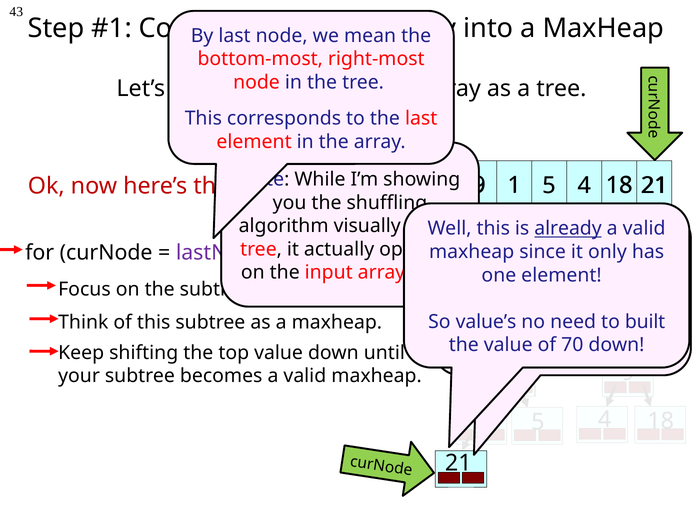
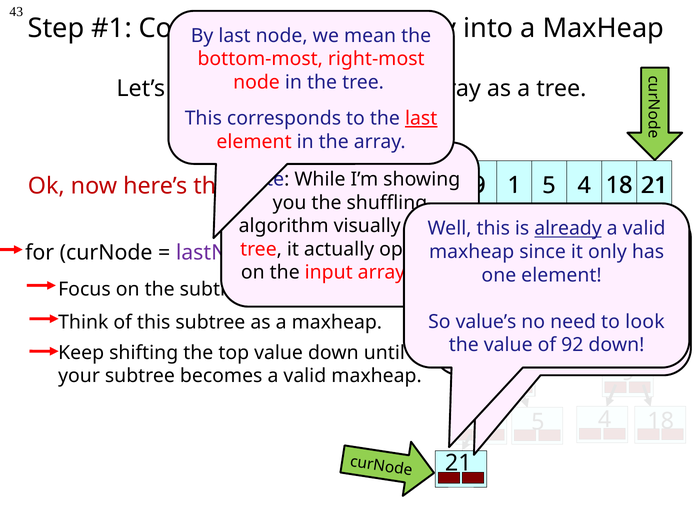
last at (421, 119) underline: none -> present
built: built -> look
70: 70 -> 92
